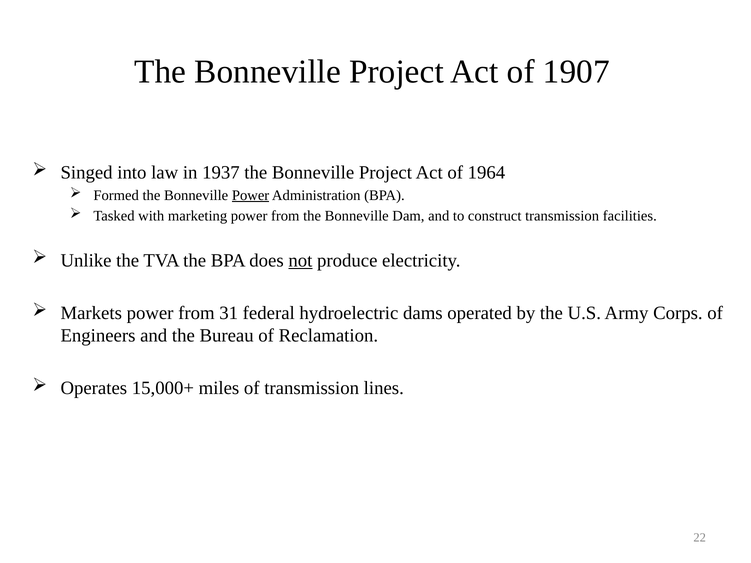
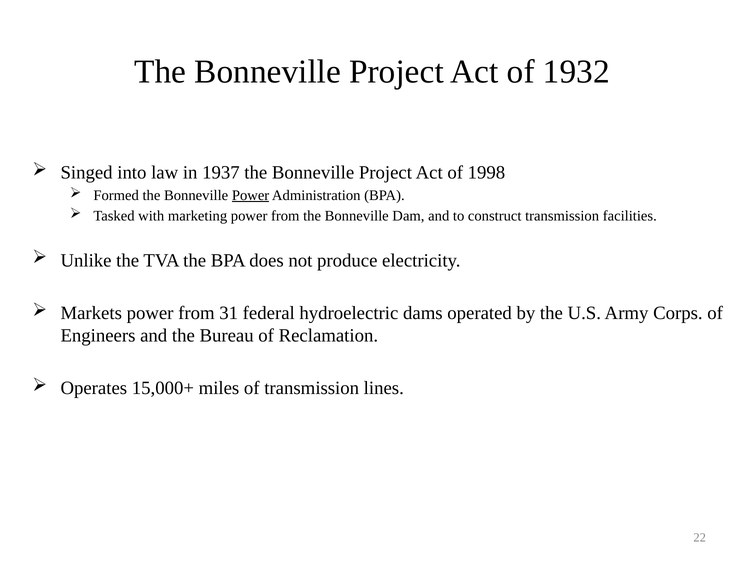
1907: 1907 -> 1932
1964: 1964 -> 1998
not underline: present -> none
